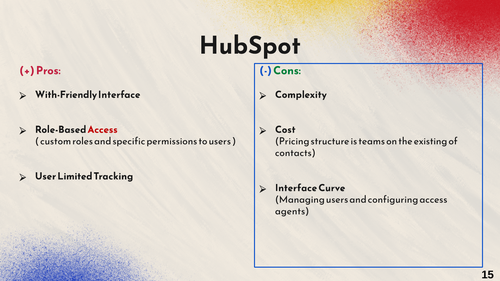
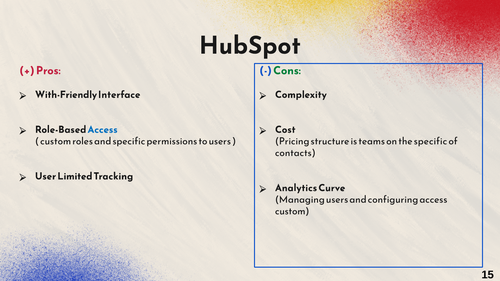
Access at (103, 130) colour: red -> blue
the existing: existing -> specific
Interface at (296, 188): Interface -> Analytics
agents at (292, 211): agents -> custom
